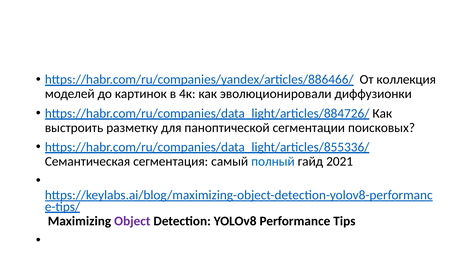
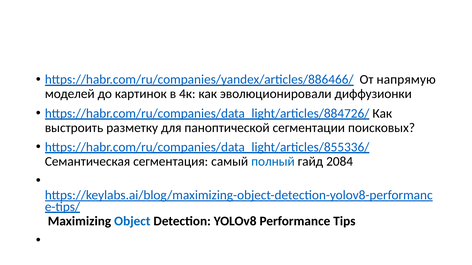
коллекция: коллекция -> напрямую
2021: 2021 -> 2084
Object colour: purple -> blue
